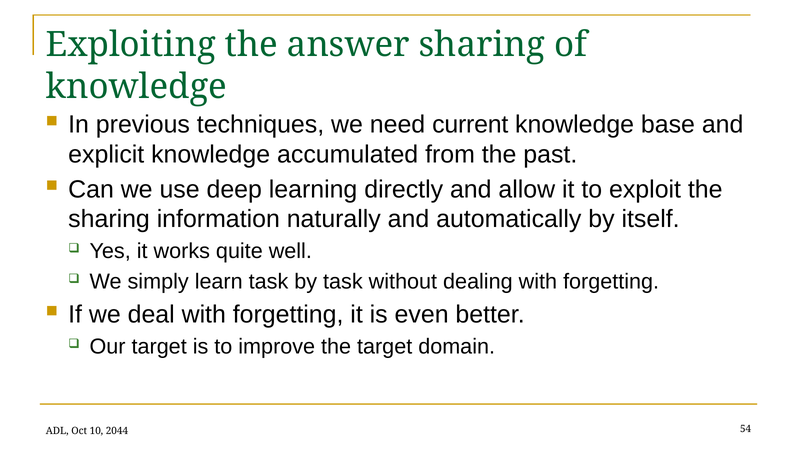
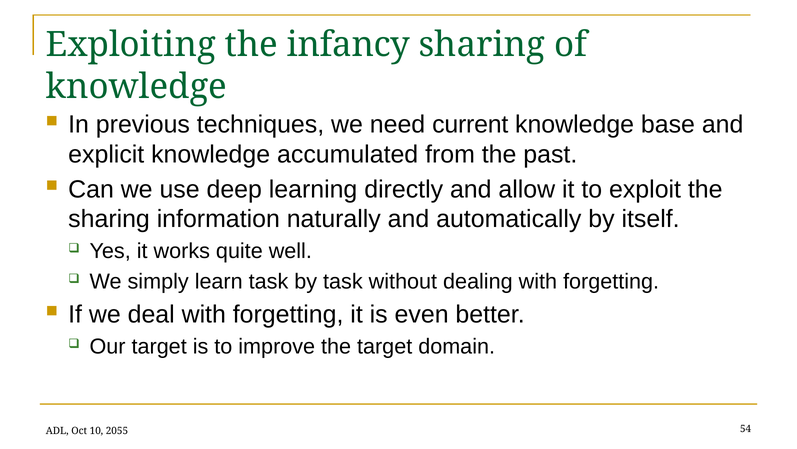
answer: answer -> infancy
2044: 2044 -> 2055
